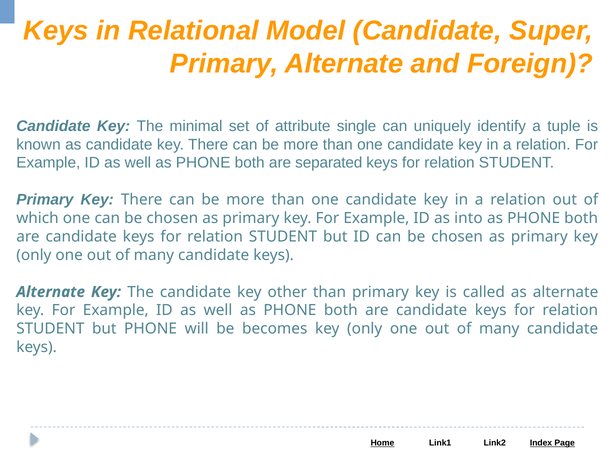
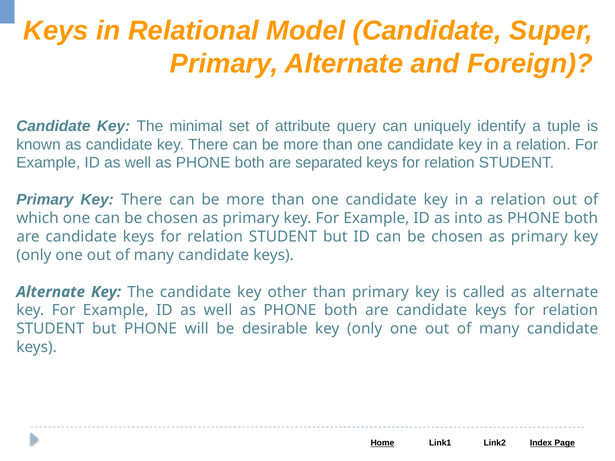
single: single -> query
becomes: becomes -> desirable
